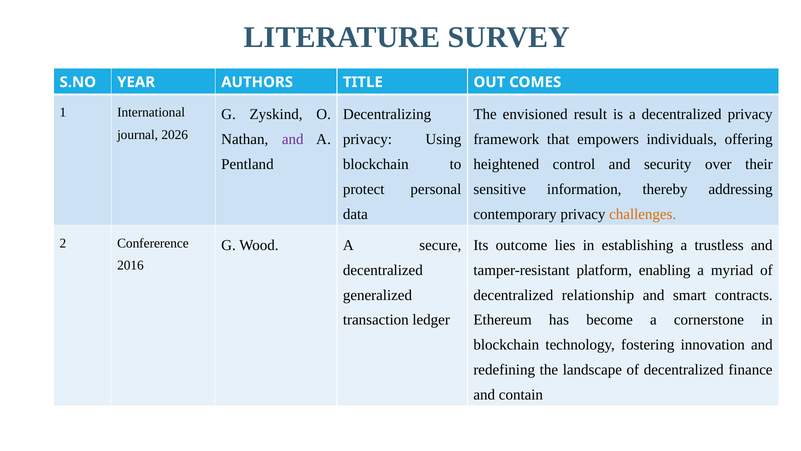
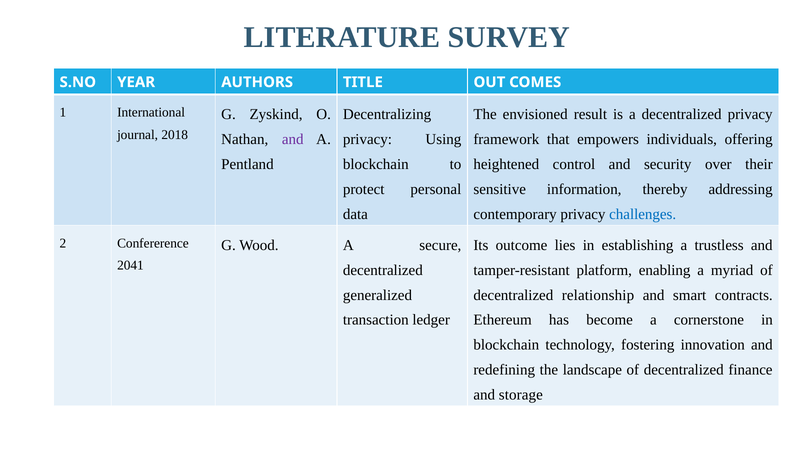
2026: 2026 -> 2018
challenges colour: orange -> blue
2016: 2016 -> 2041
contain: contain -> storage
